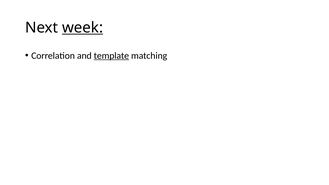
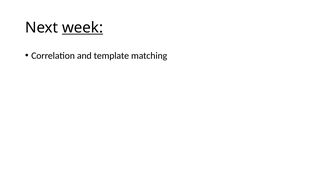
template underline: present -> none
